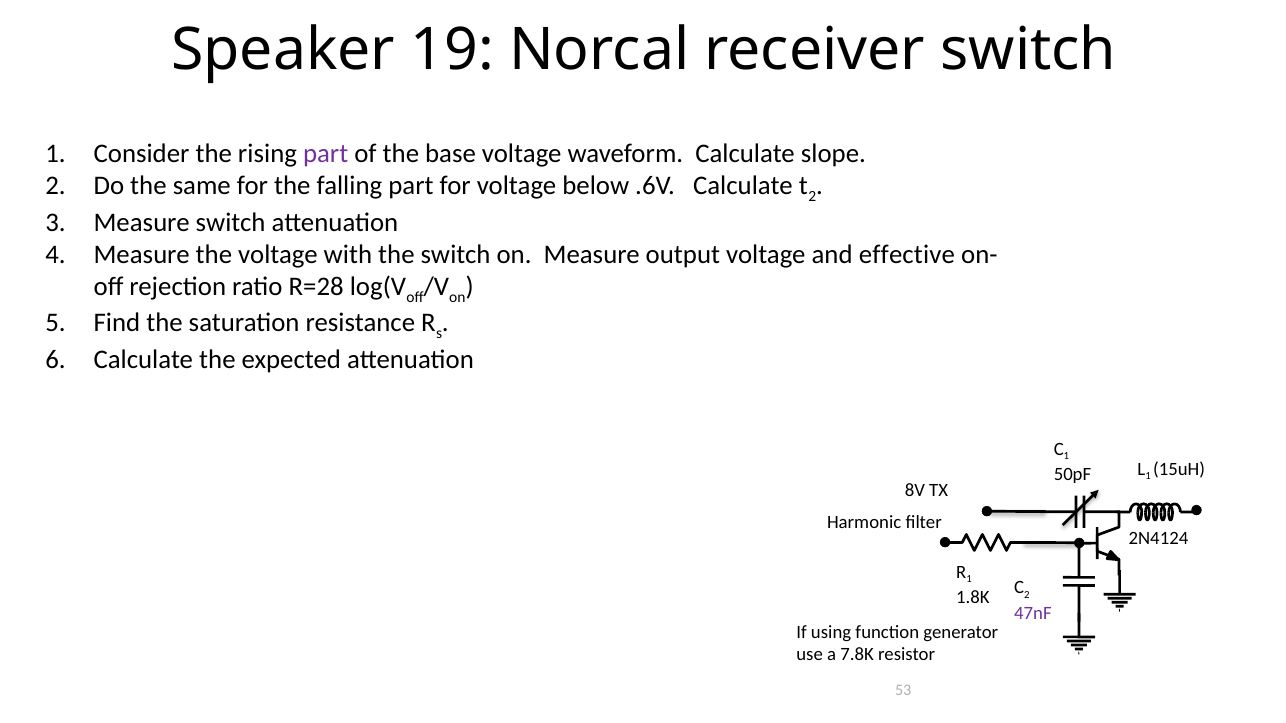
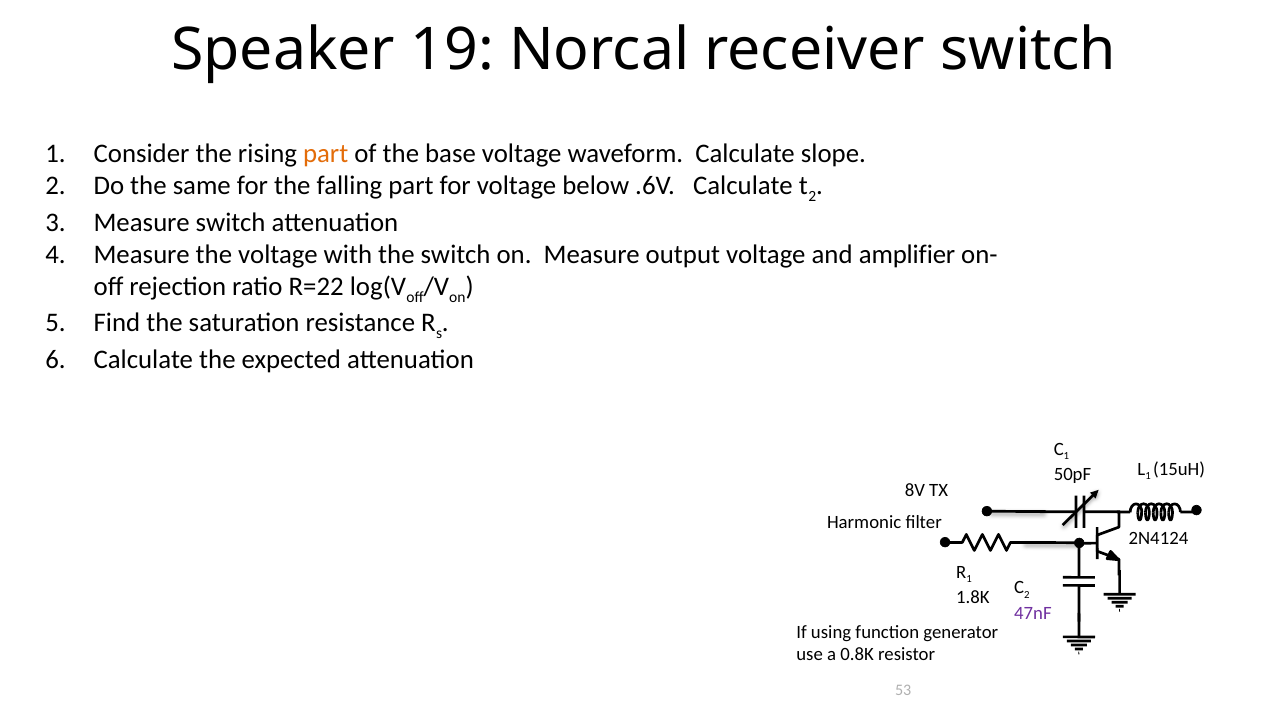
part at (326, 154) colour: purple -> orange
effective: effective -> amplifier
R=28: R=28 -> R=22
7.8K: 7.8K -> 0.8K
